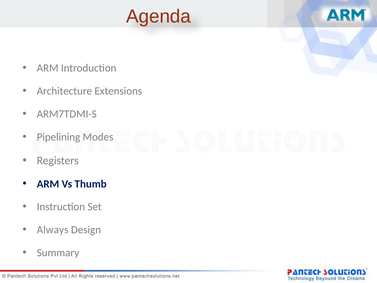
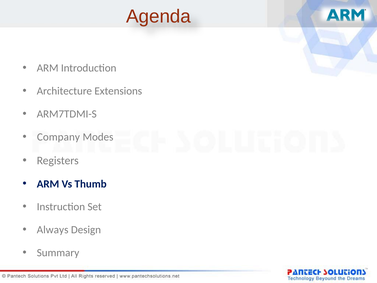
Pipelining: Pipelining -> Company
